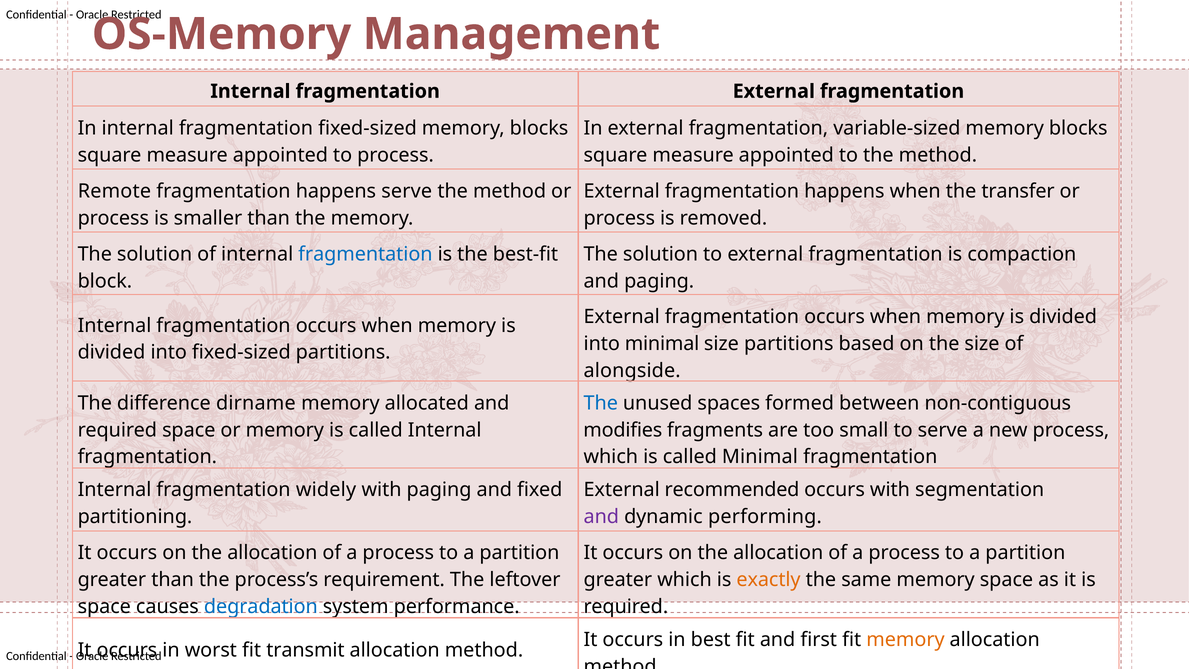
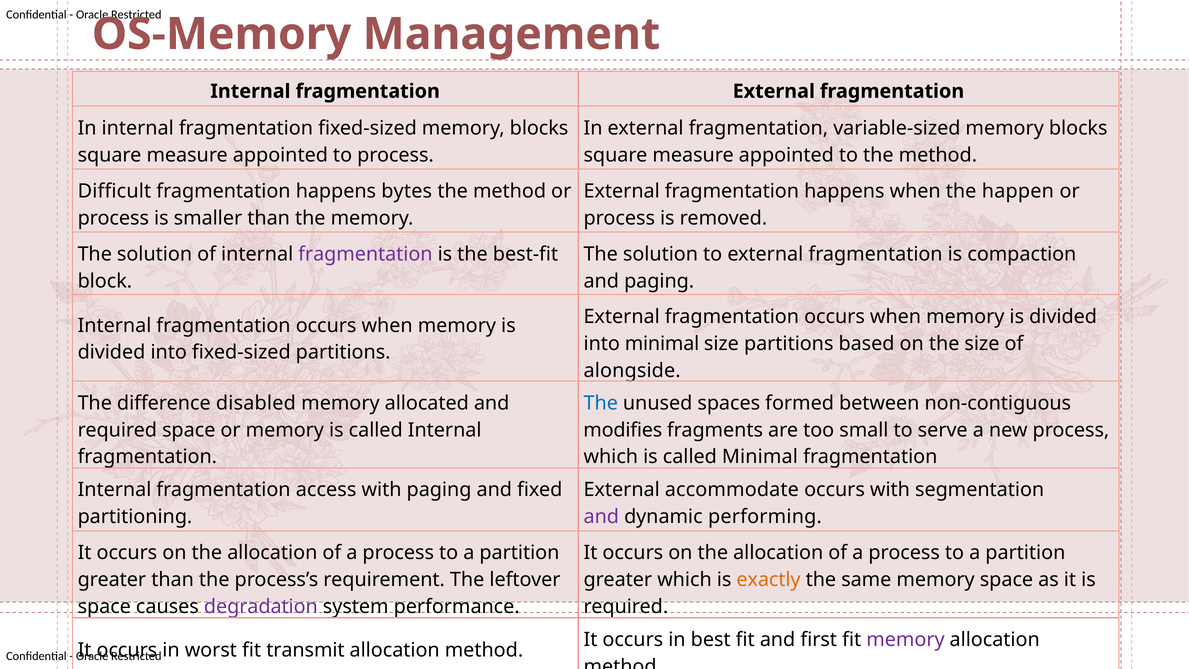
Remote: Remote -> Difficult
happens serve: serve -> bytes
transfer: transfer -> happen
fragmentation at (365, 254) colour: blue -> purple
dirname: dirname -> disabled
widely: widely -> access
recommended: recommended -> accommodate
degradation colour: blue -> purple
memory at (906, 640) colour: orange -> purple
